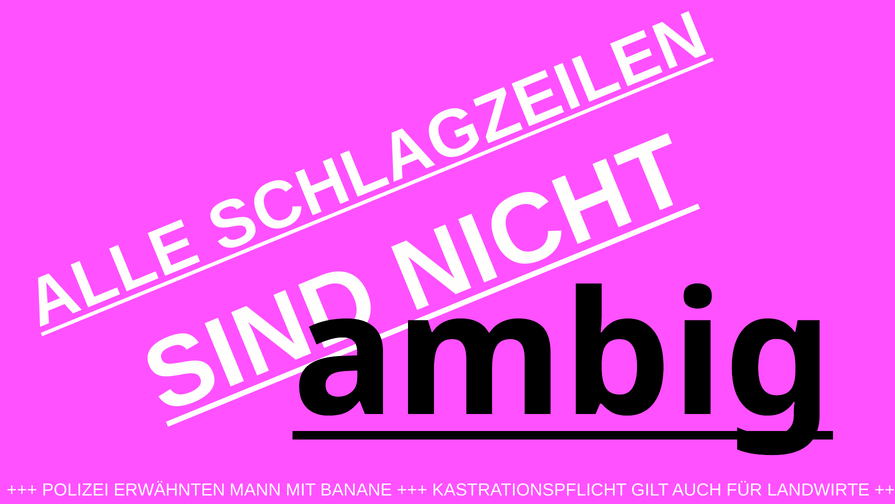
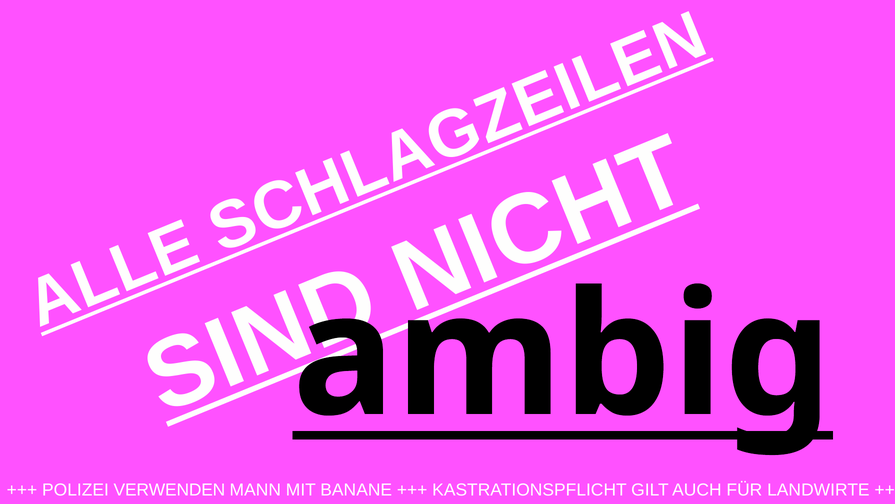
ERWÄHNTEN: ERWÄHNTEN -> VERWENDEN
